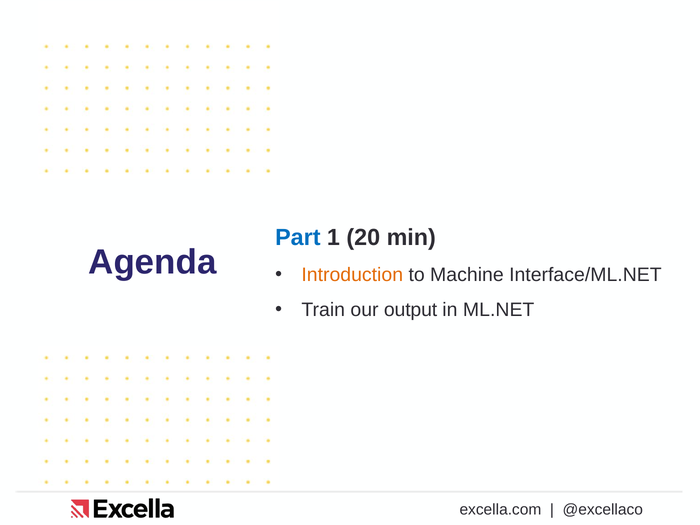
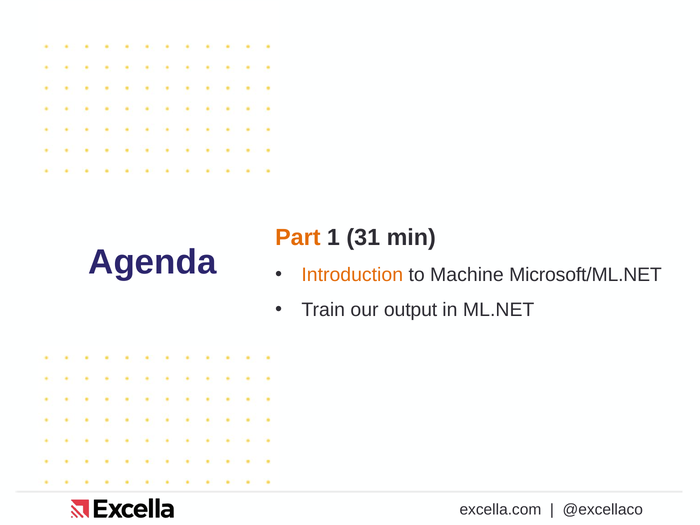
Part colour: blue -> orange
20: 20 -> 31
Interface/ML.NET: Interface/ML.NET -> Microsoft/ML.NET
